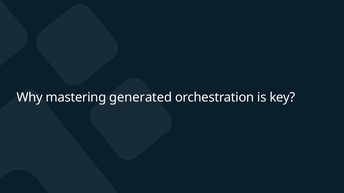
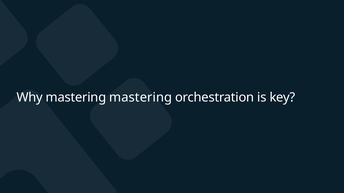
mastering generated: generated -> mastering
